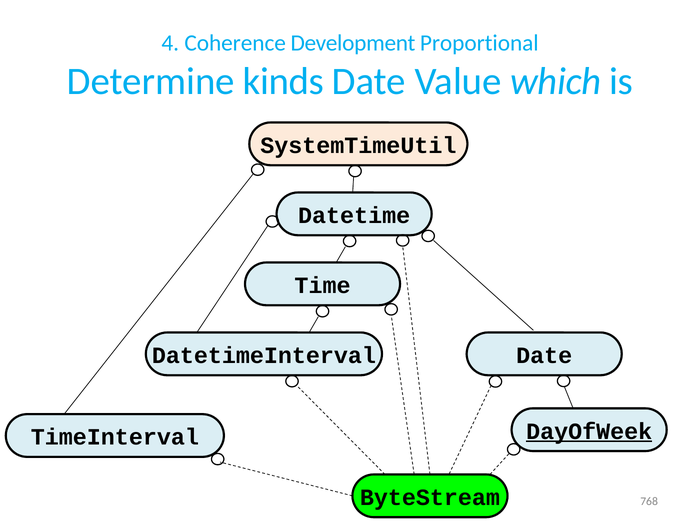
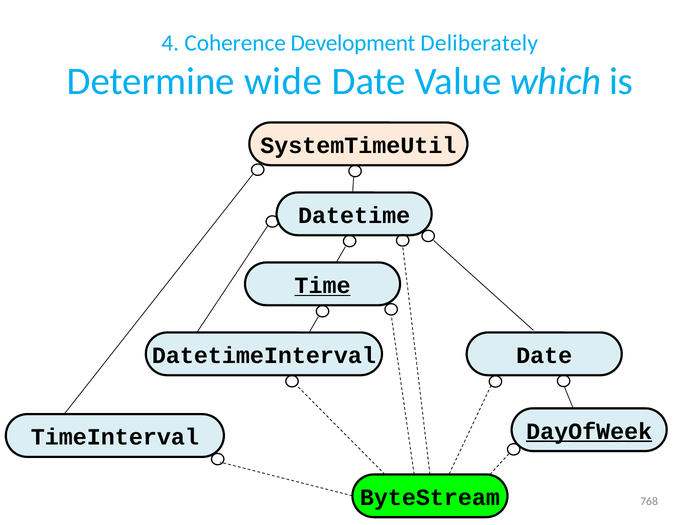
Proportional: Proportional -> Deliberately
kinds: kinds -> wide
Time underline: none -> present
